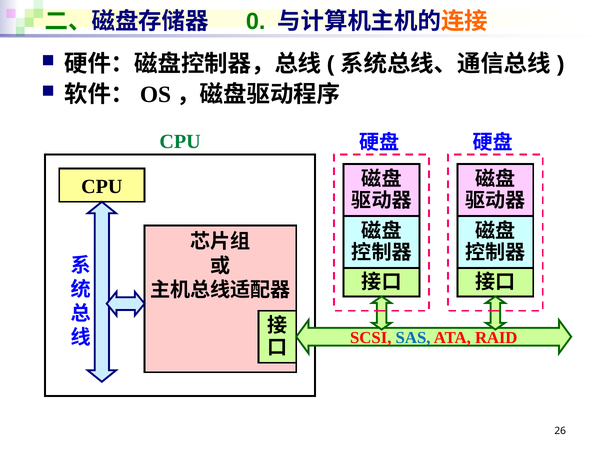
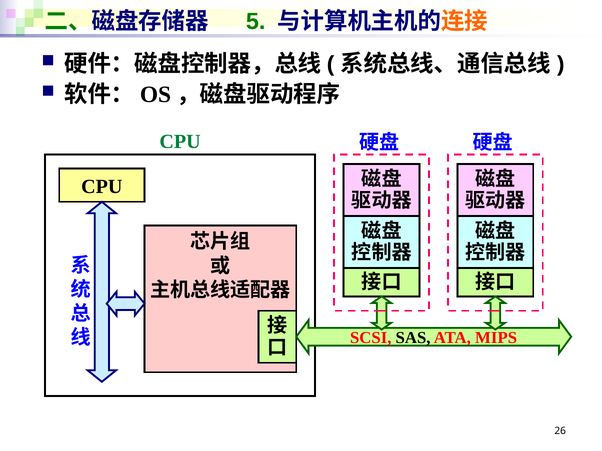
0: 0 -> 5
SAS colour: blue -> black
RAID: RAID -> MIPS
